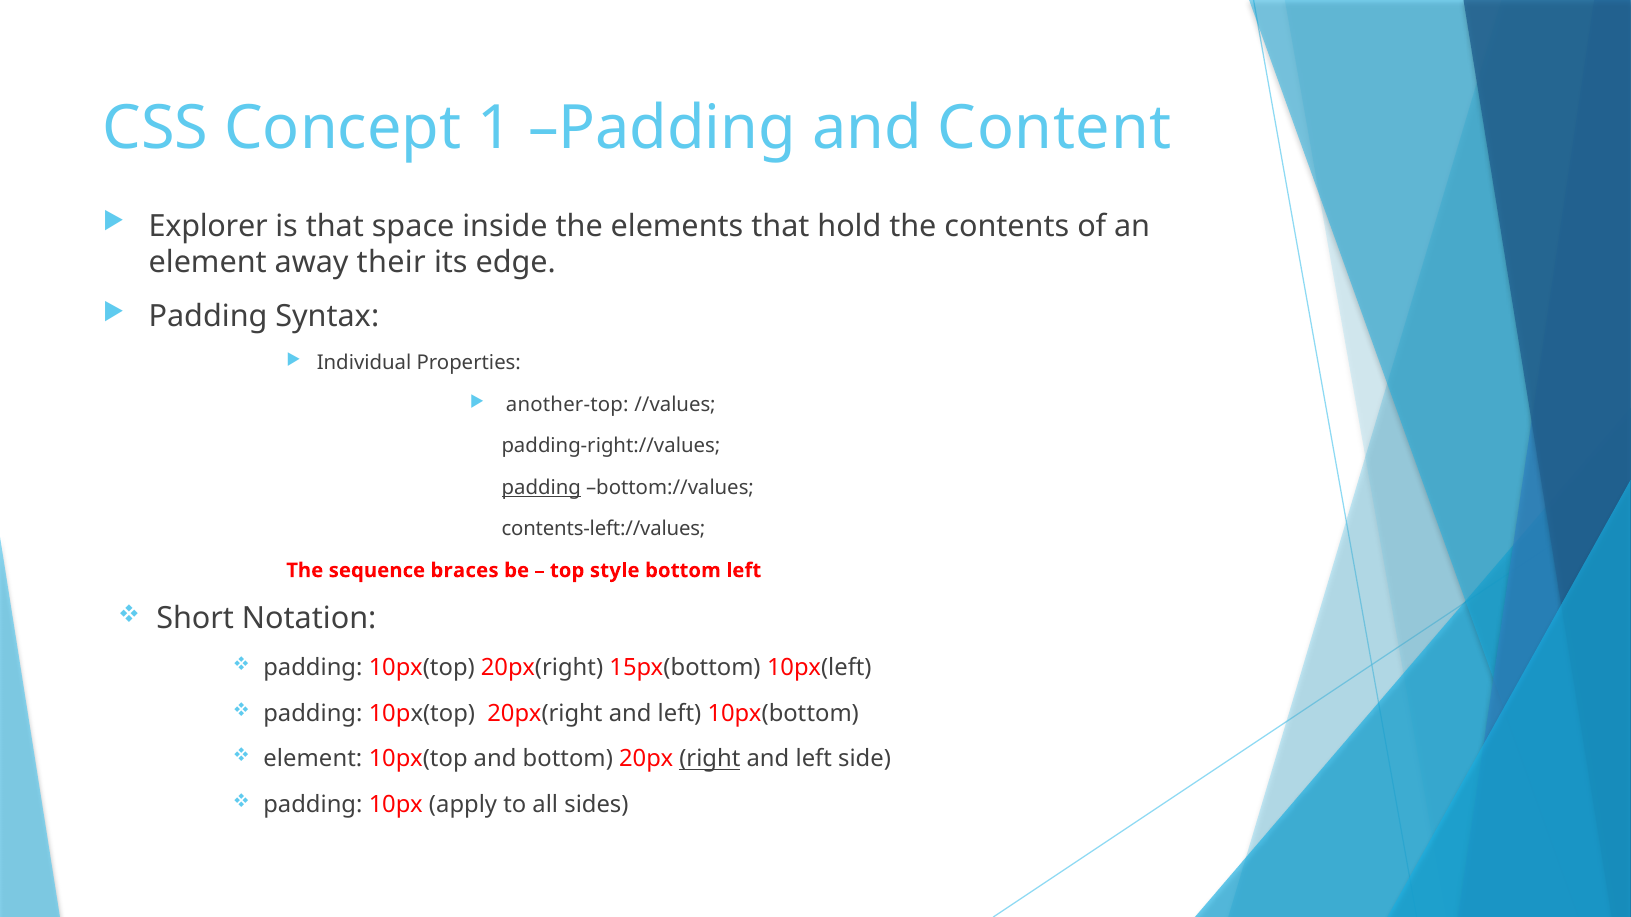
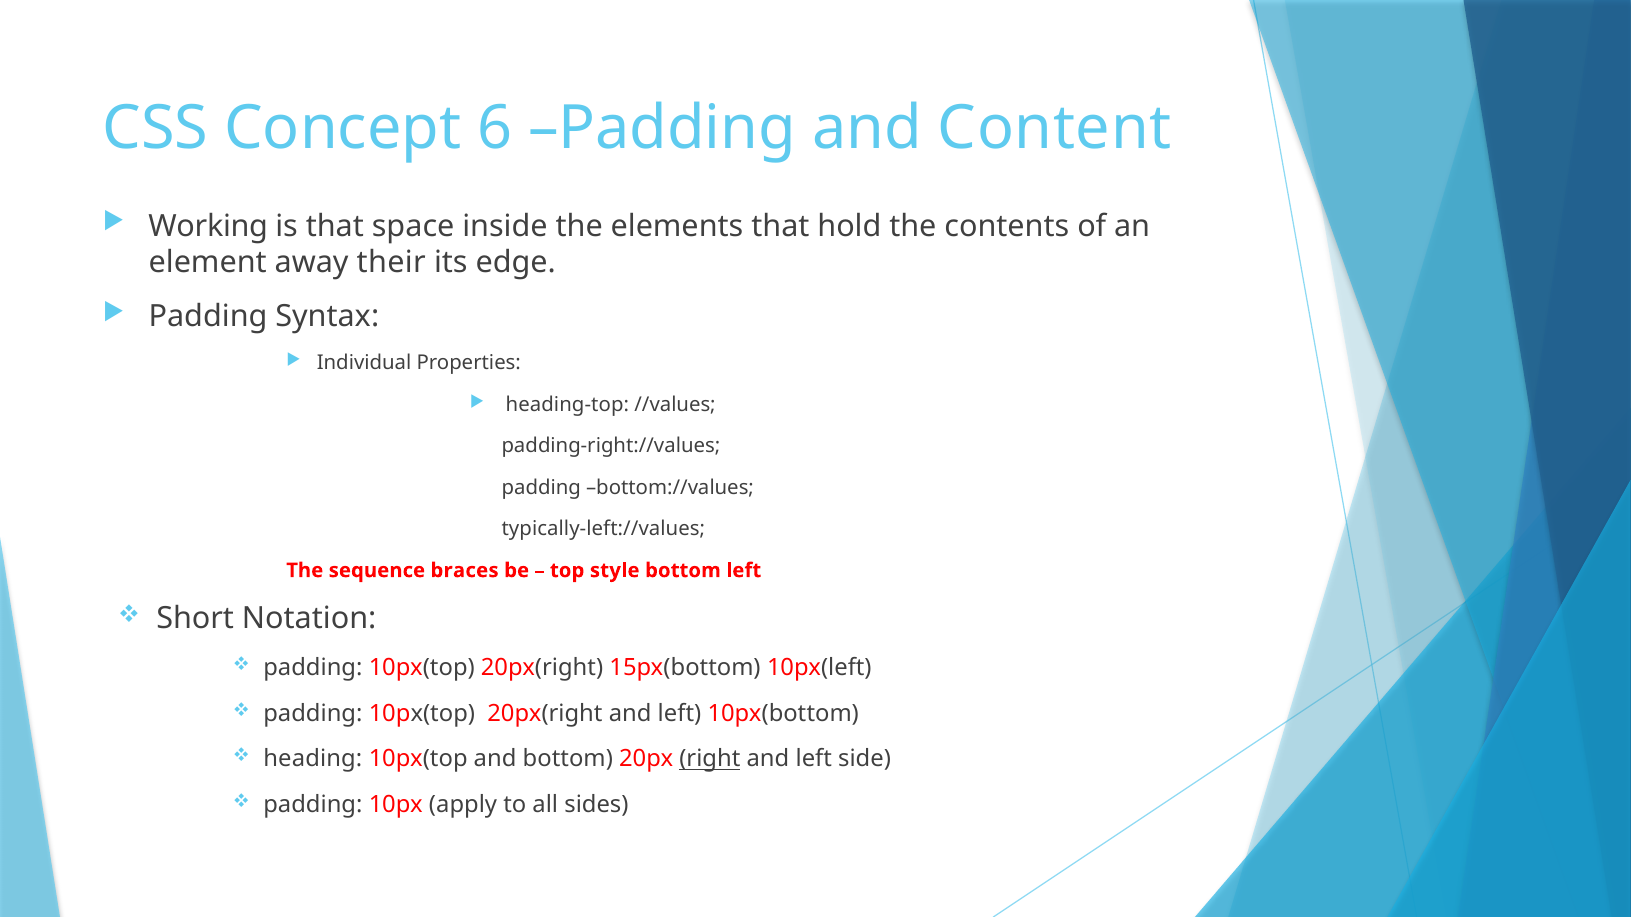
1: 1 -> 6
Explorer: Explorer -> Working
another-top: another-top -> heading-top
padding at (541, 488) underline: present -> none
contents-left://values: contents-left://values -> typically-left://values
element at (313, 759): element -> heading
